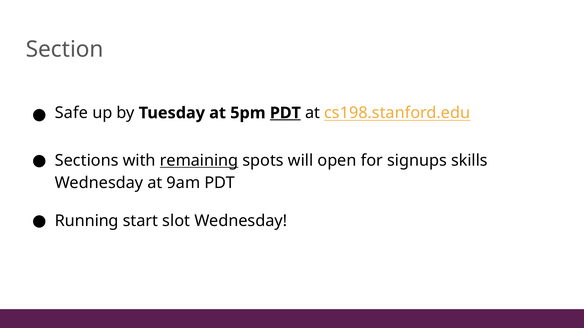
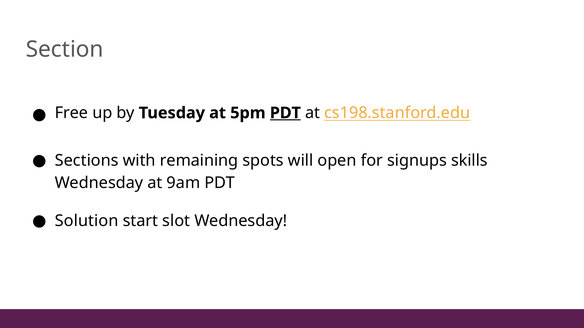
Safe: Safe -> Free
remaining underline: present -> none
Running: Running -> Solution
